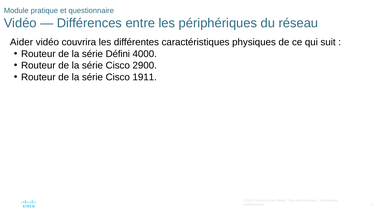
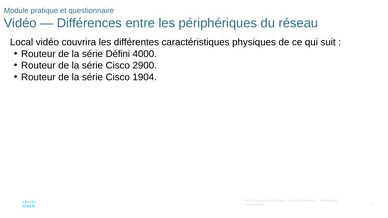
Aider: Aider -> Local
1911: 1911 -> 1904
